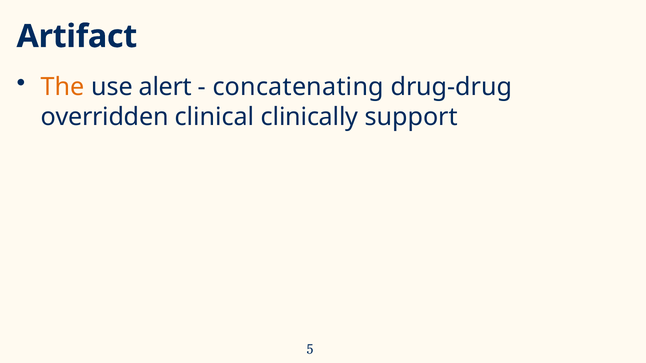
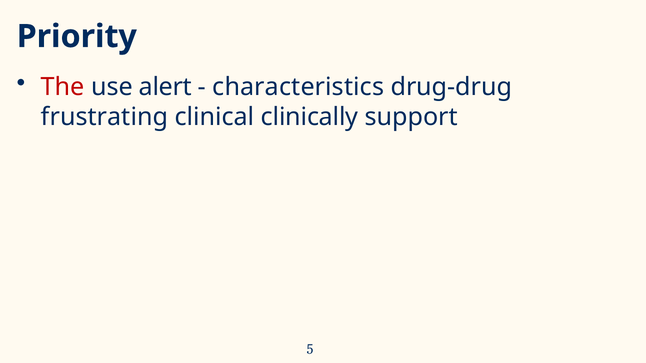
Artifact: Artifact -> Priority
The colour: orange -> red
concatenating: concatenating -> characteristics
overridden: overridden -> frustrating
